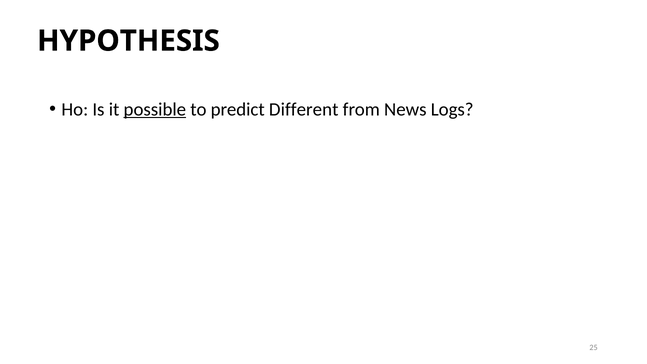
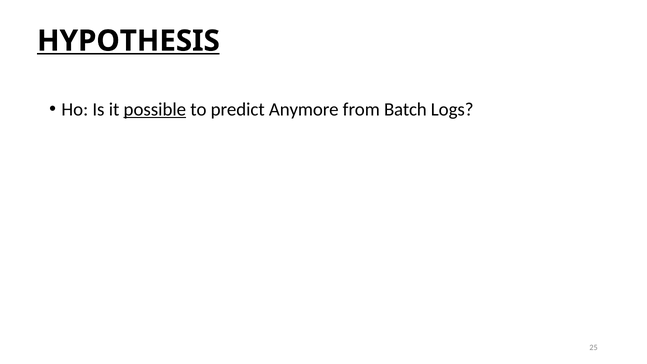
HYPOTHESIS underline: none -> present
Different: Different -> Anymore
News: News -> Batch
